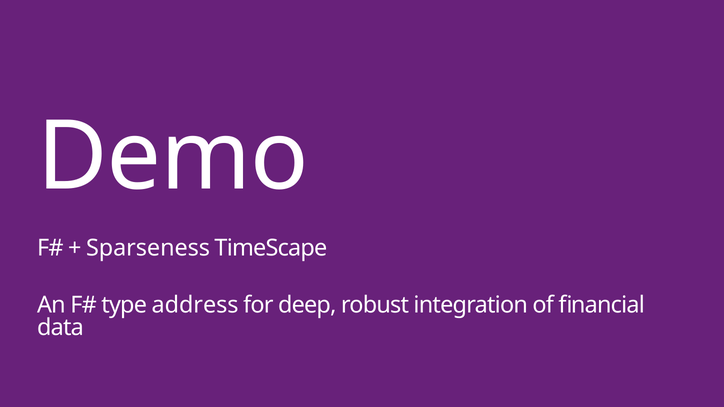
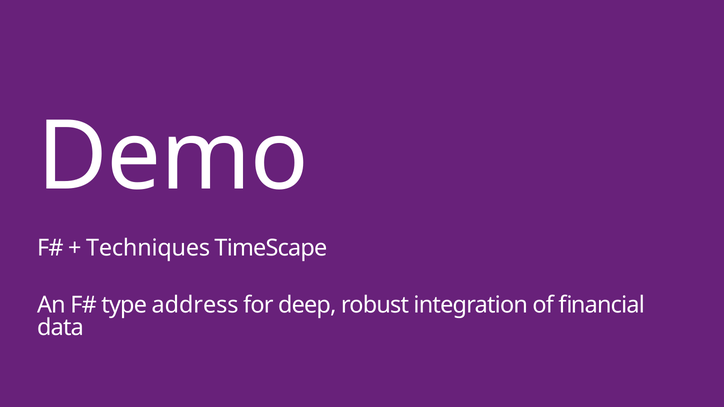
Sparseness: Sparseness -> Techniques
